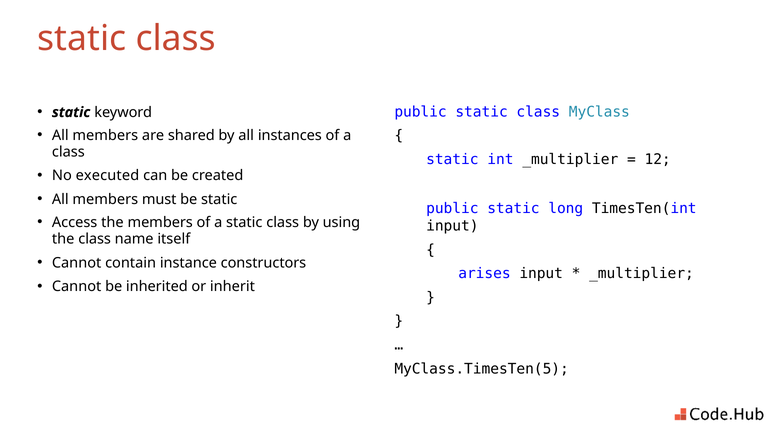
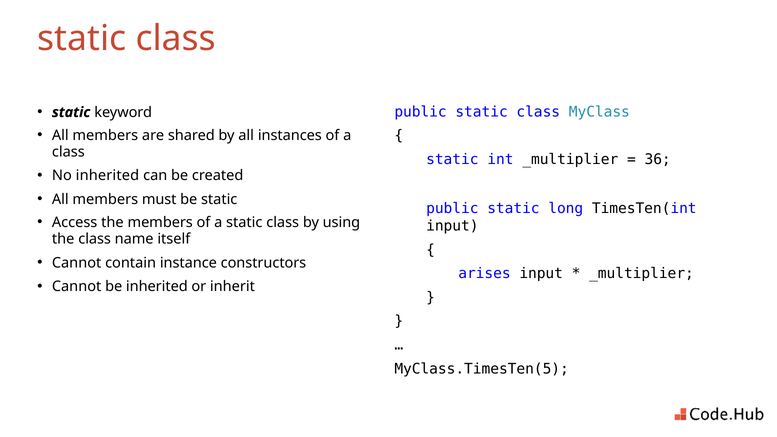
12: 12 -> 36
No executed: executed -> inherited
